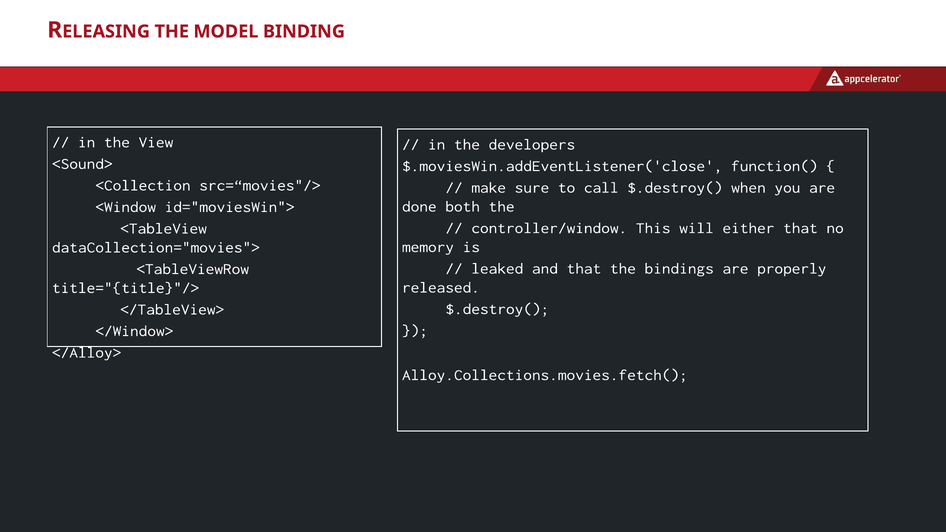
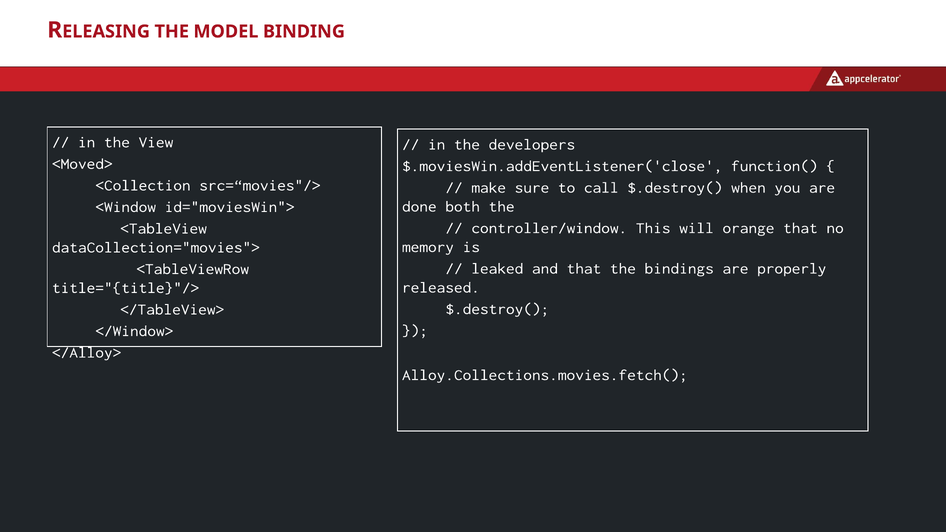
<Sound>: <Sound> -> <Moved>
either: either -> orange
